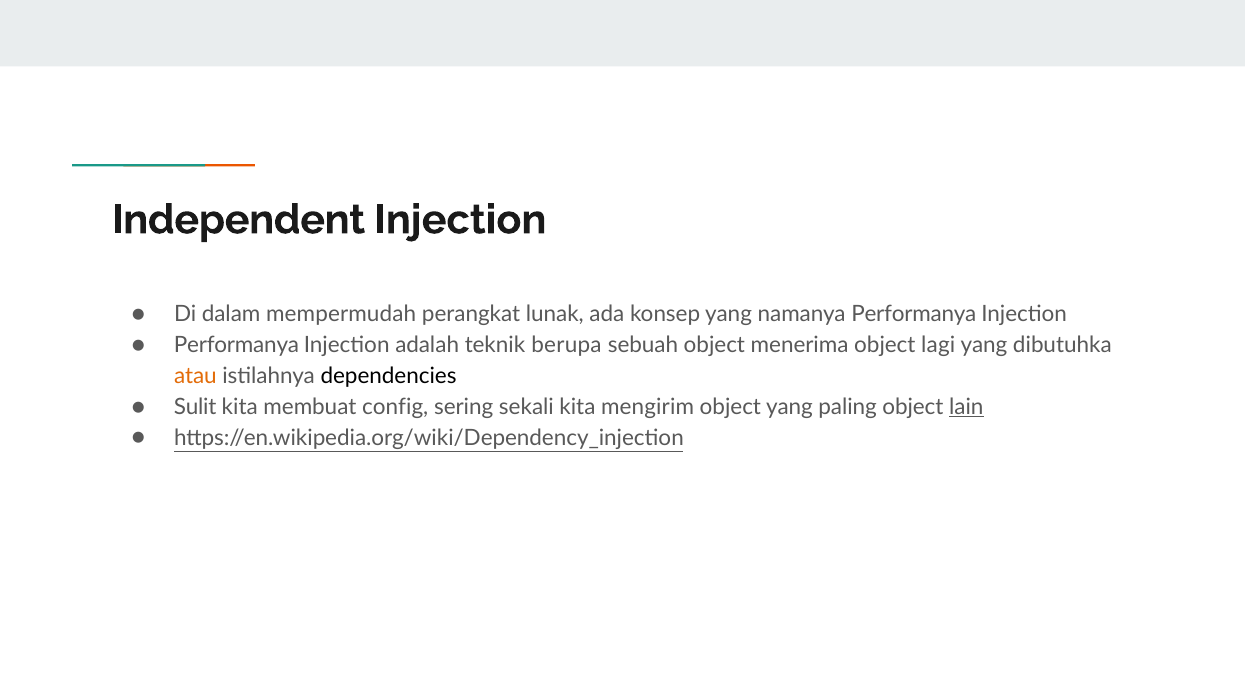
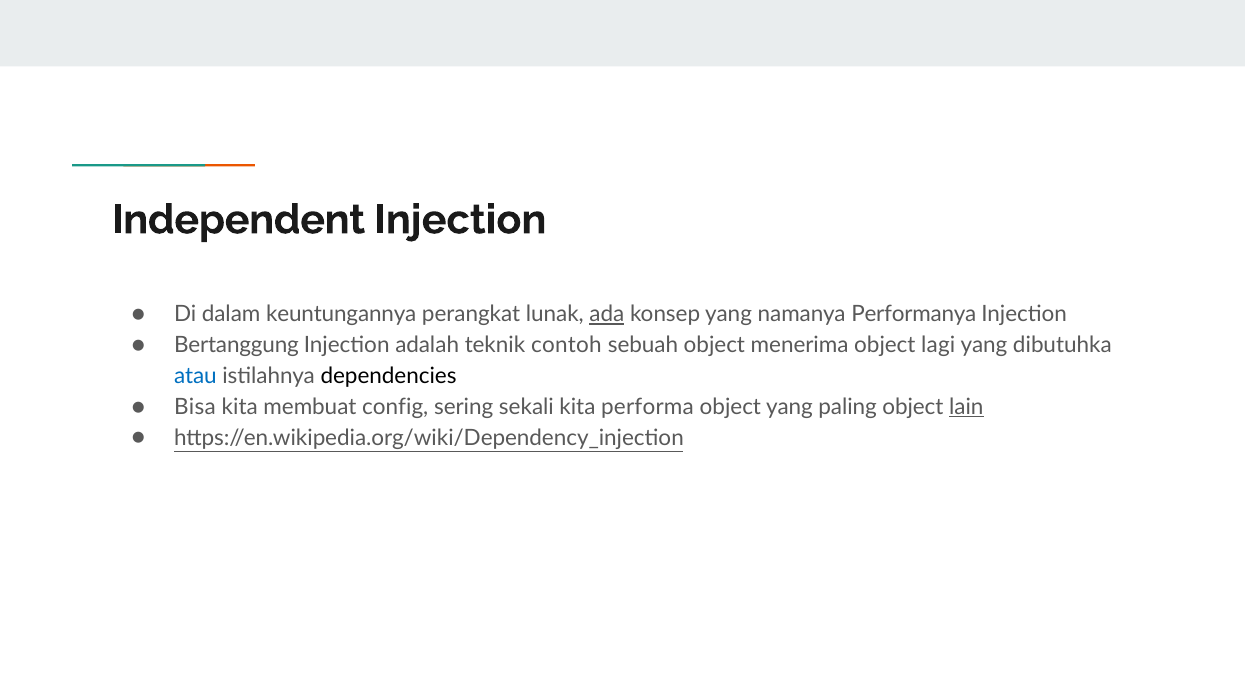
mempermudah: mempermudah -> keuntungannya
ada underline: none -> present
Performanya at (236, 345): Performanya -> Bertanggung
berupa: berupa -> contoh
atau colour: orange -> blue
Sulit: Sulit -> Bisa
mengirim: mengirim -> performa
